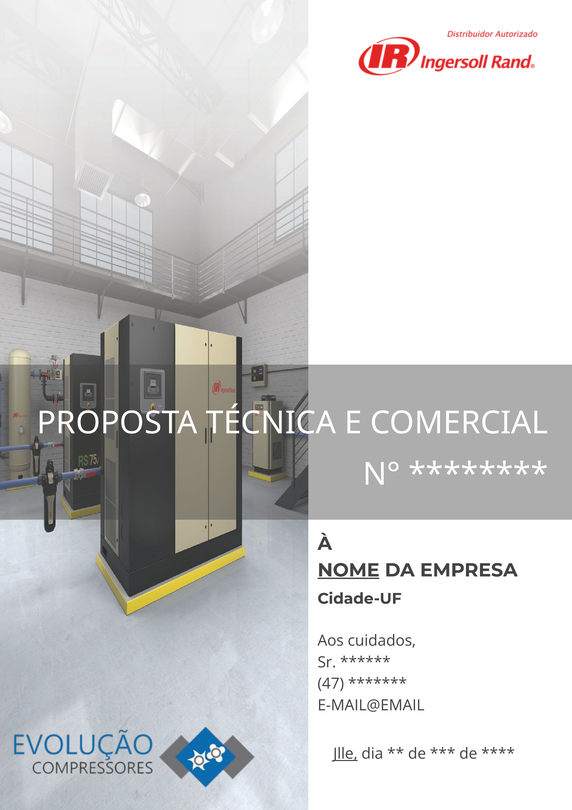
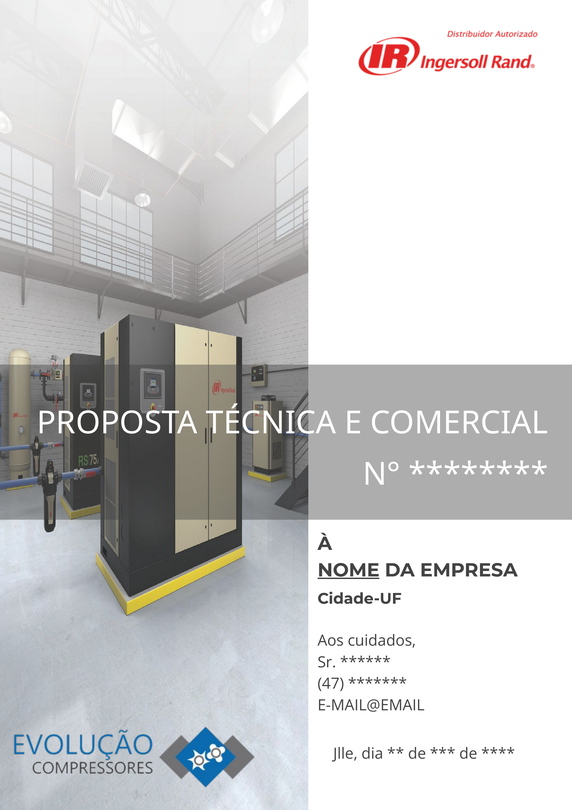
Jlle underline: present -> none
